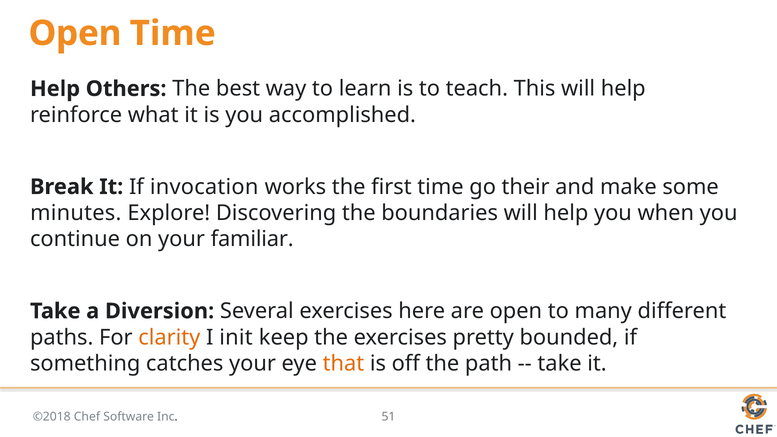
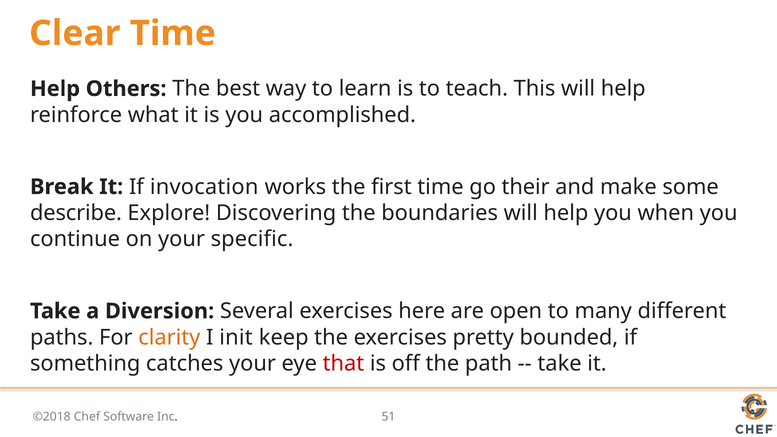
Open at (75, 33): Open -> Clear
minutes: minutes -> describe
familiar: familiar -> specific
that colour: orange -> red
